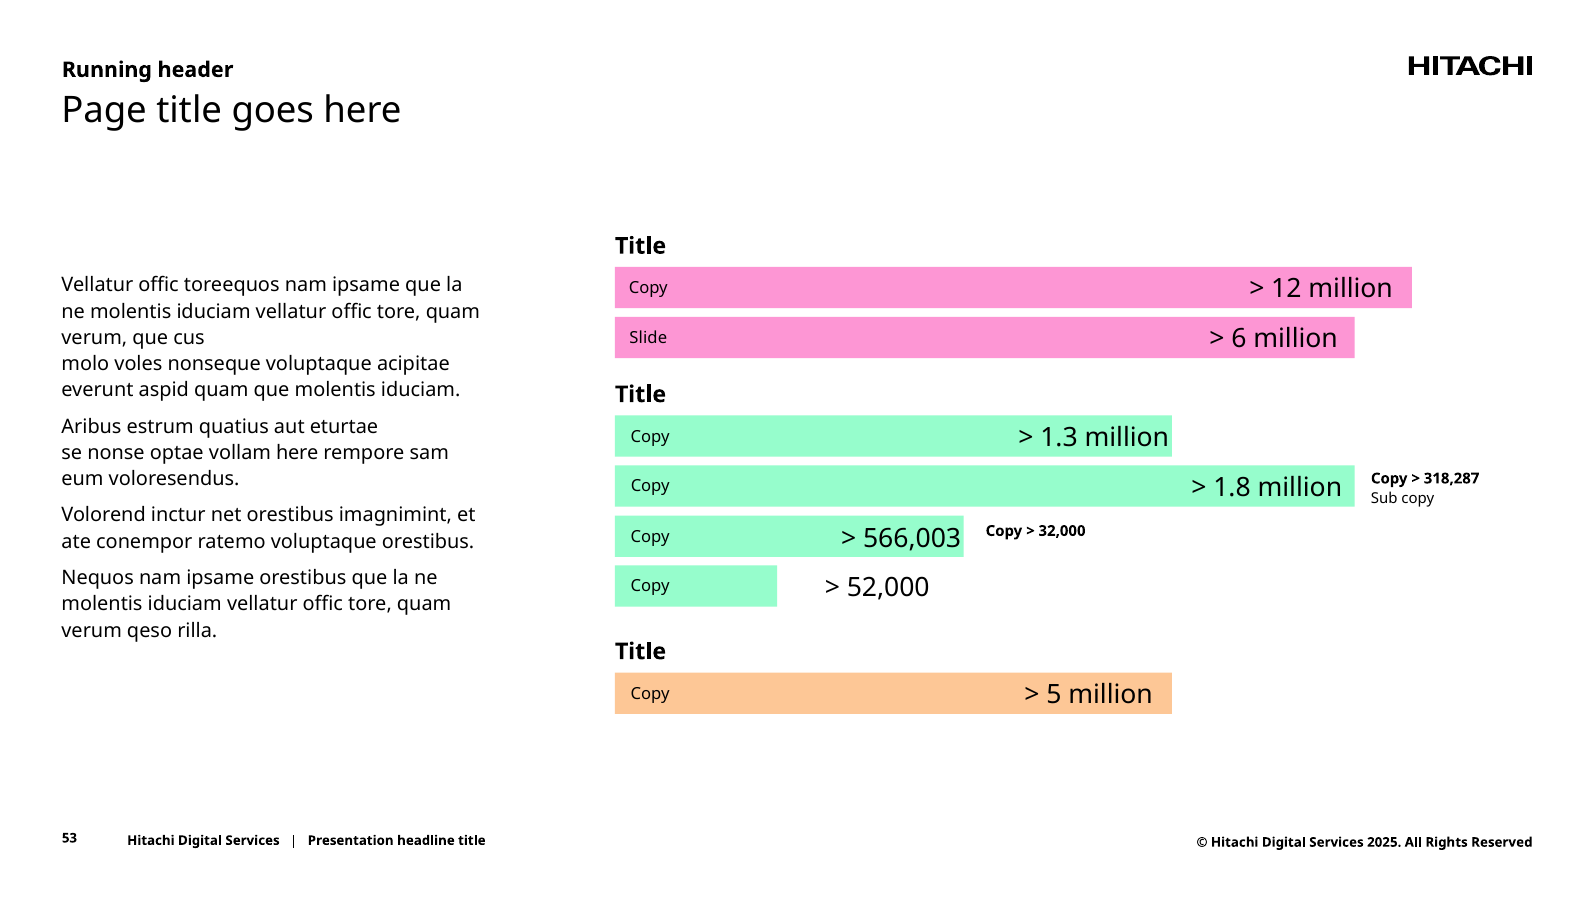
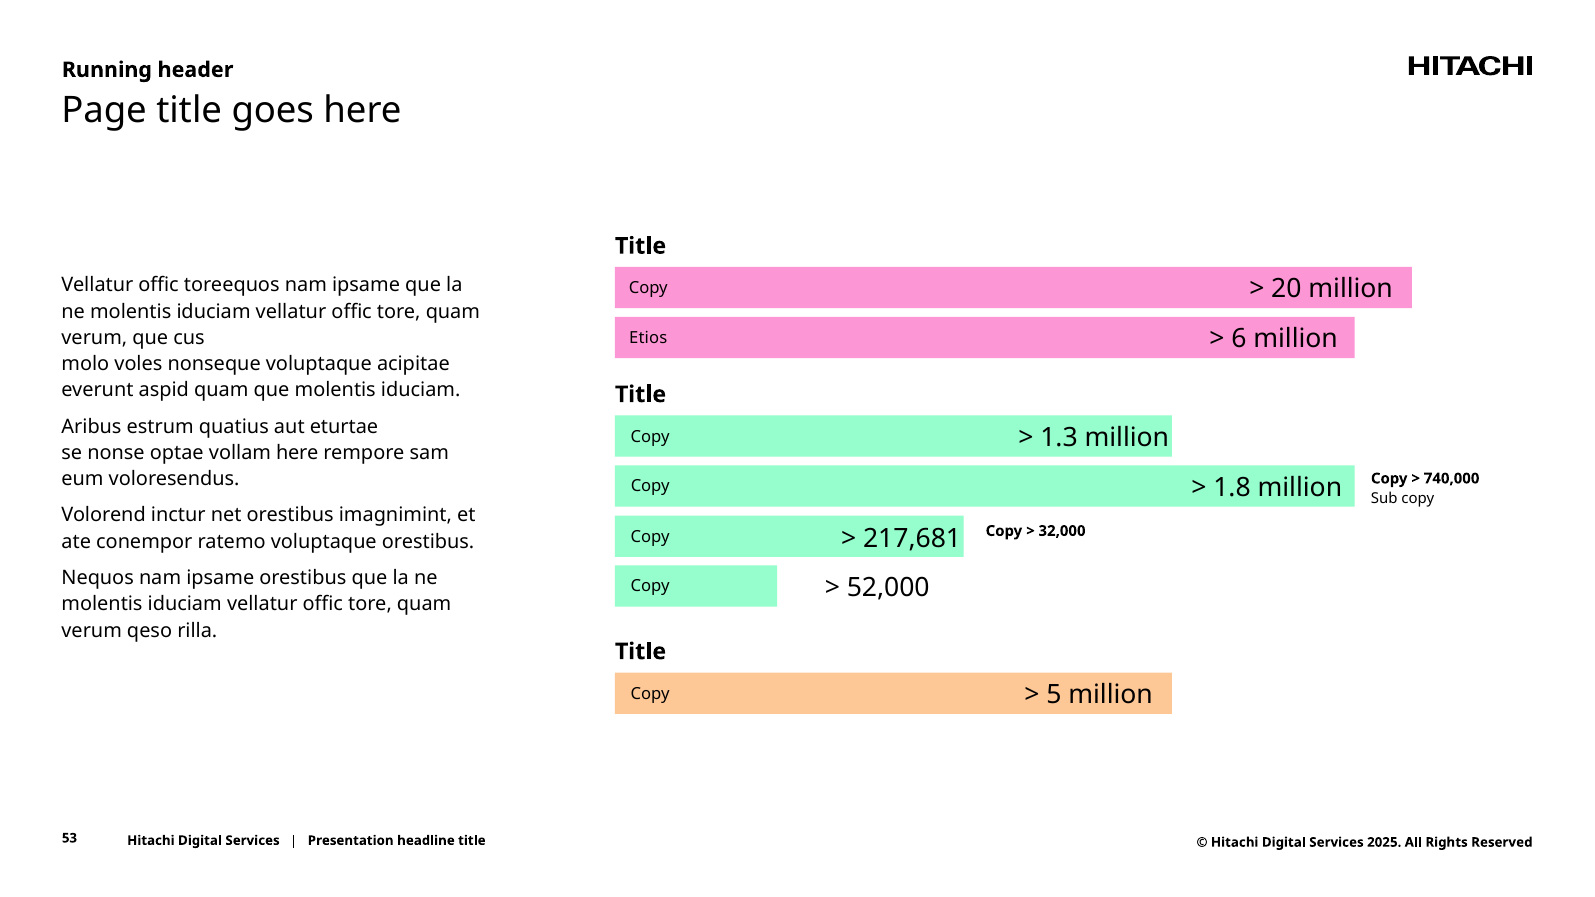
12: 12 -> 20
Slide: Slide -> Etios
318,287: 318,287 -> 740,000
566,003: 566,003 -> 217,681
